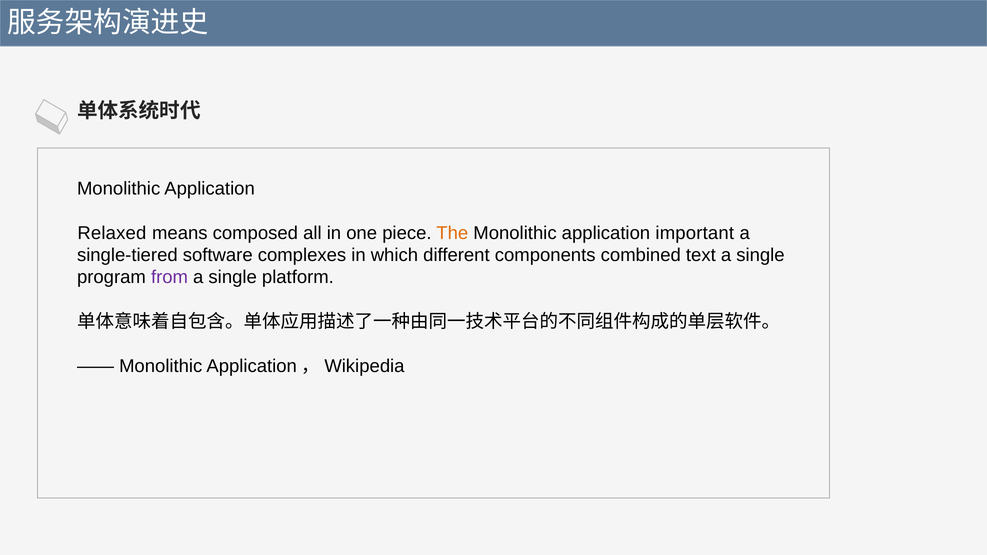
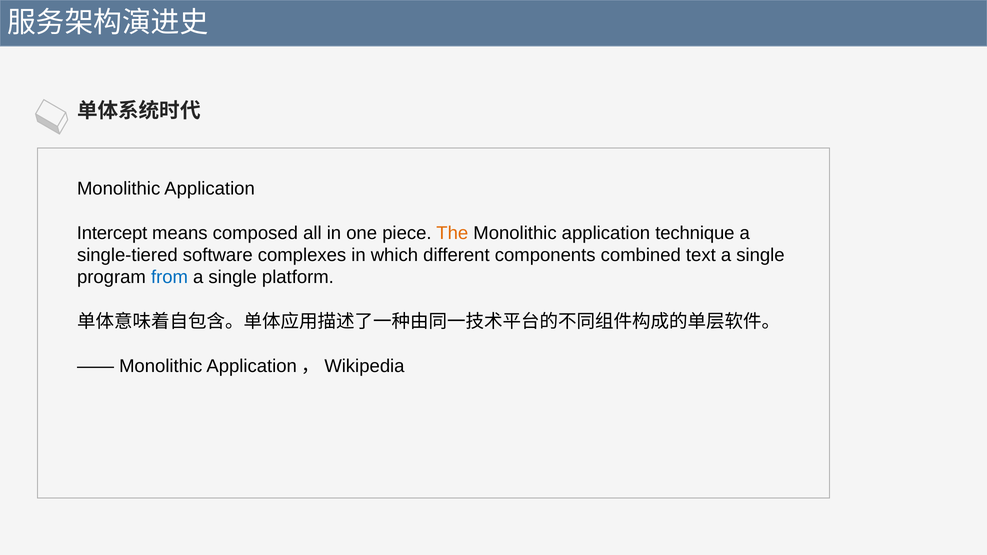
Relaxed: Relaxed -> Intercept
important: important -> technique
from colour: purple -> blue
